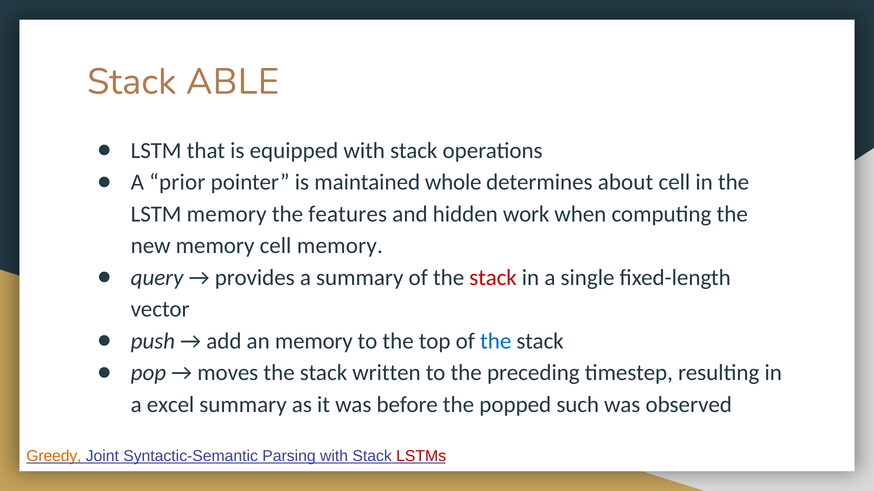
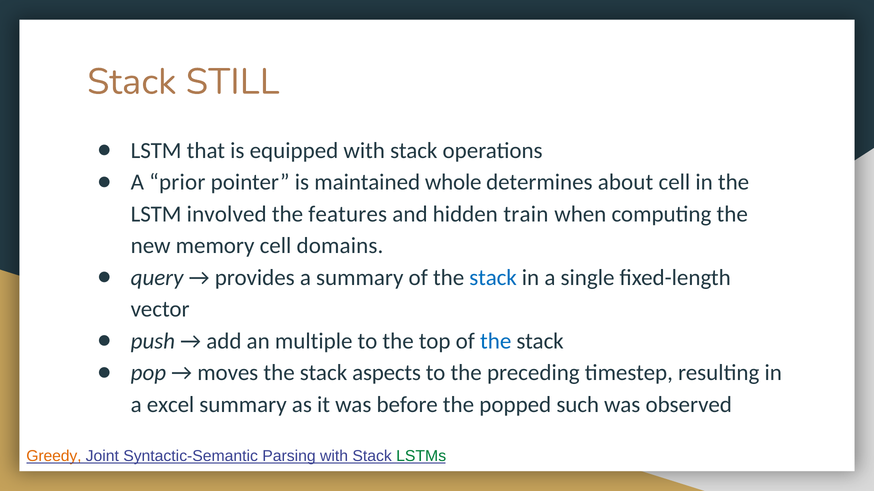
ABLE: ABLE -> STILL
LSTM memory: memory -> involved
work: work -> train
cell memory: memory -> domains
stack at (493, 278) colour: red -> blue
an memory: memory -> multiple
written: written -> aspects
LSTMs colour: red -> green
